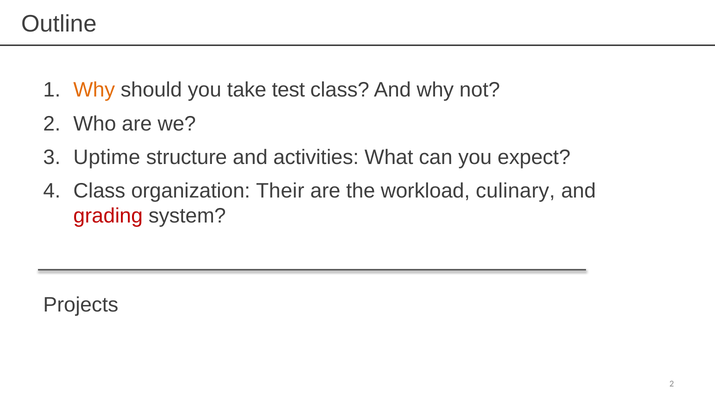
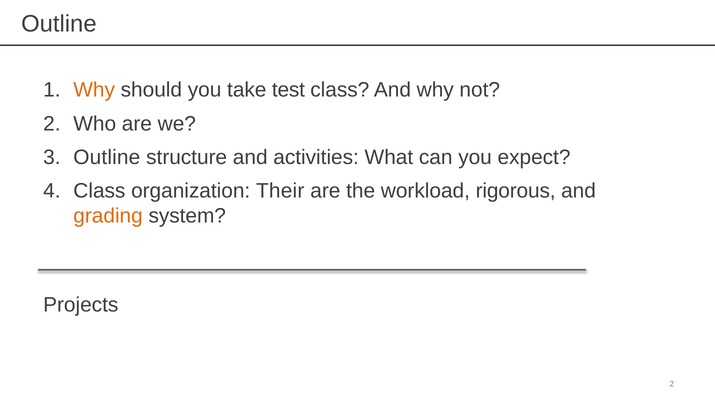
Uptime at (107, 157): Uptime -> Outline
culinary: culinary -> rigorous
grading colour: red -> orange
